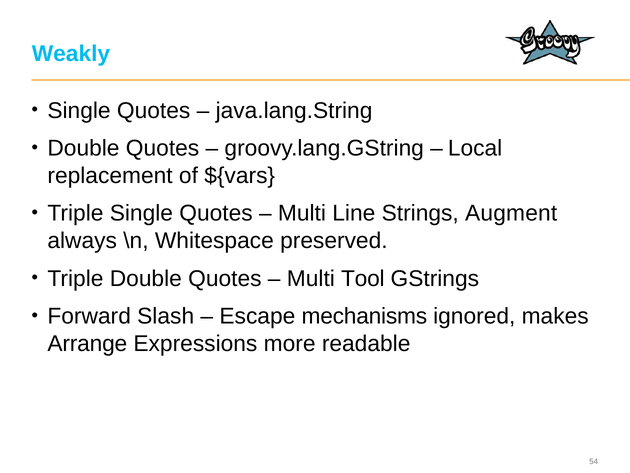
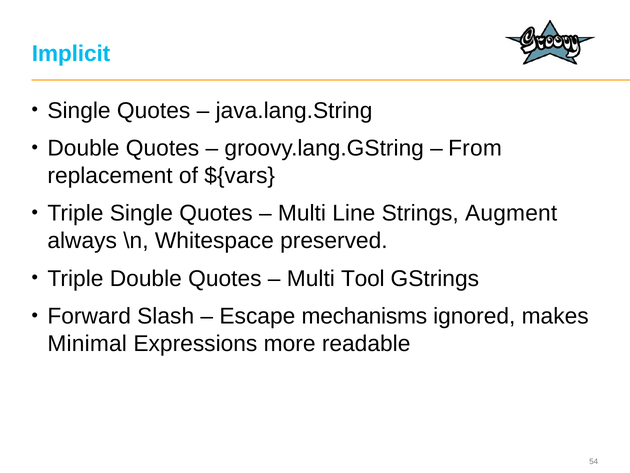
Weakly: Weakly -> Implicit
Local: Local -> From
Arrange: Arrange -> Minimal
